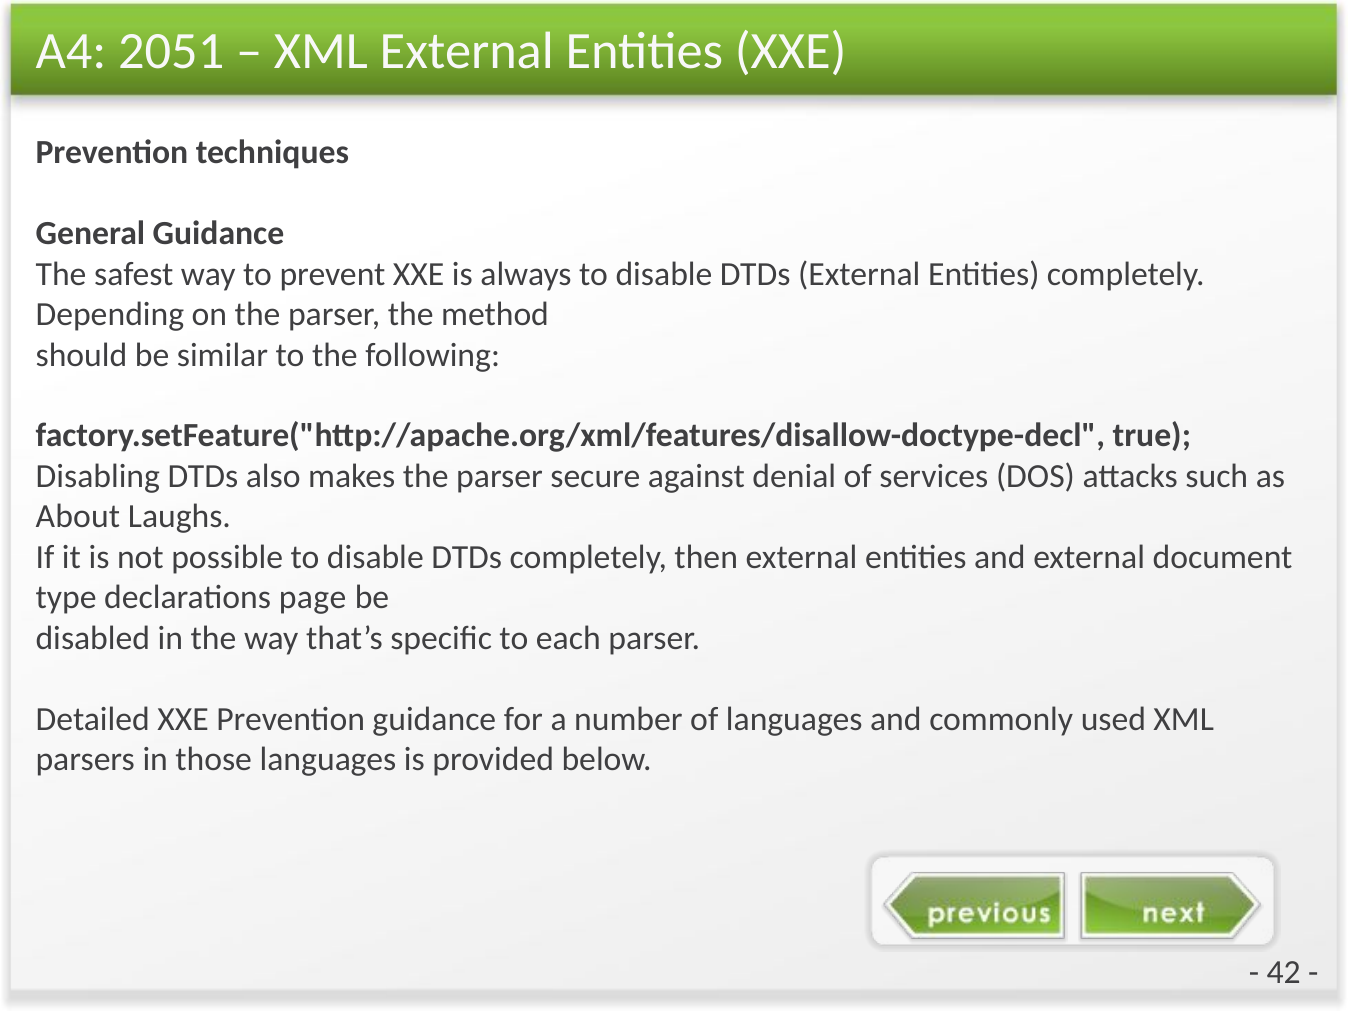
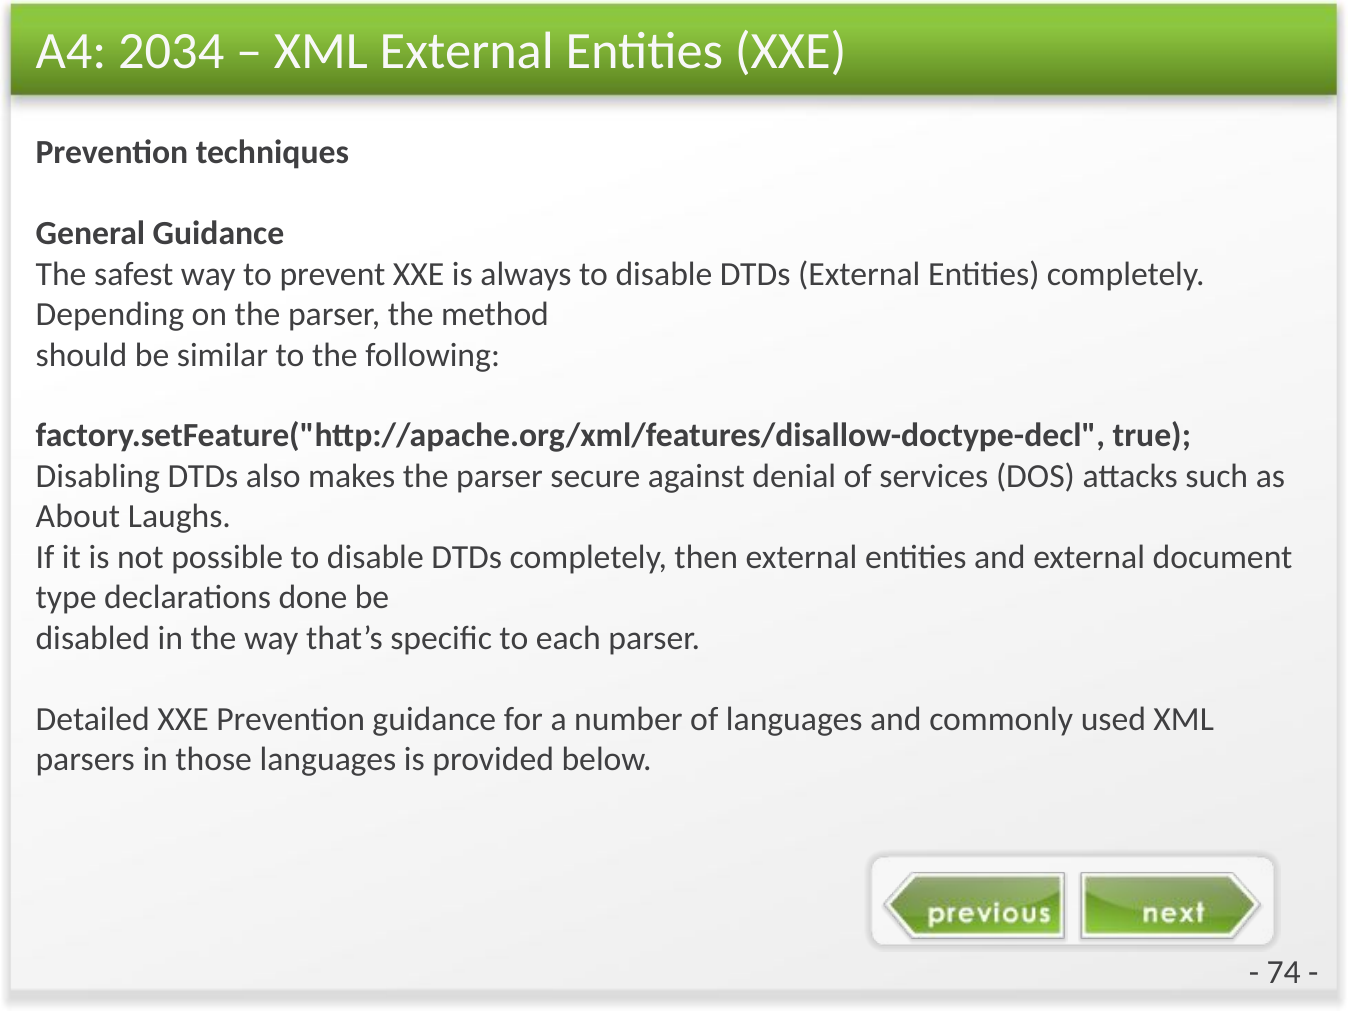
2051: 2051 -> 2034
page: page -> done
42: 42 -> 74
